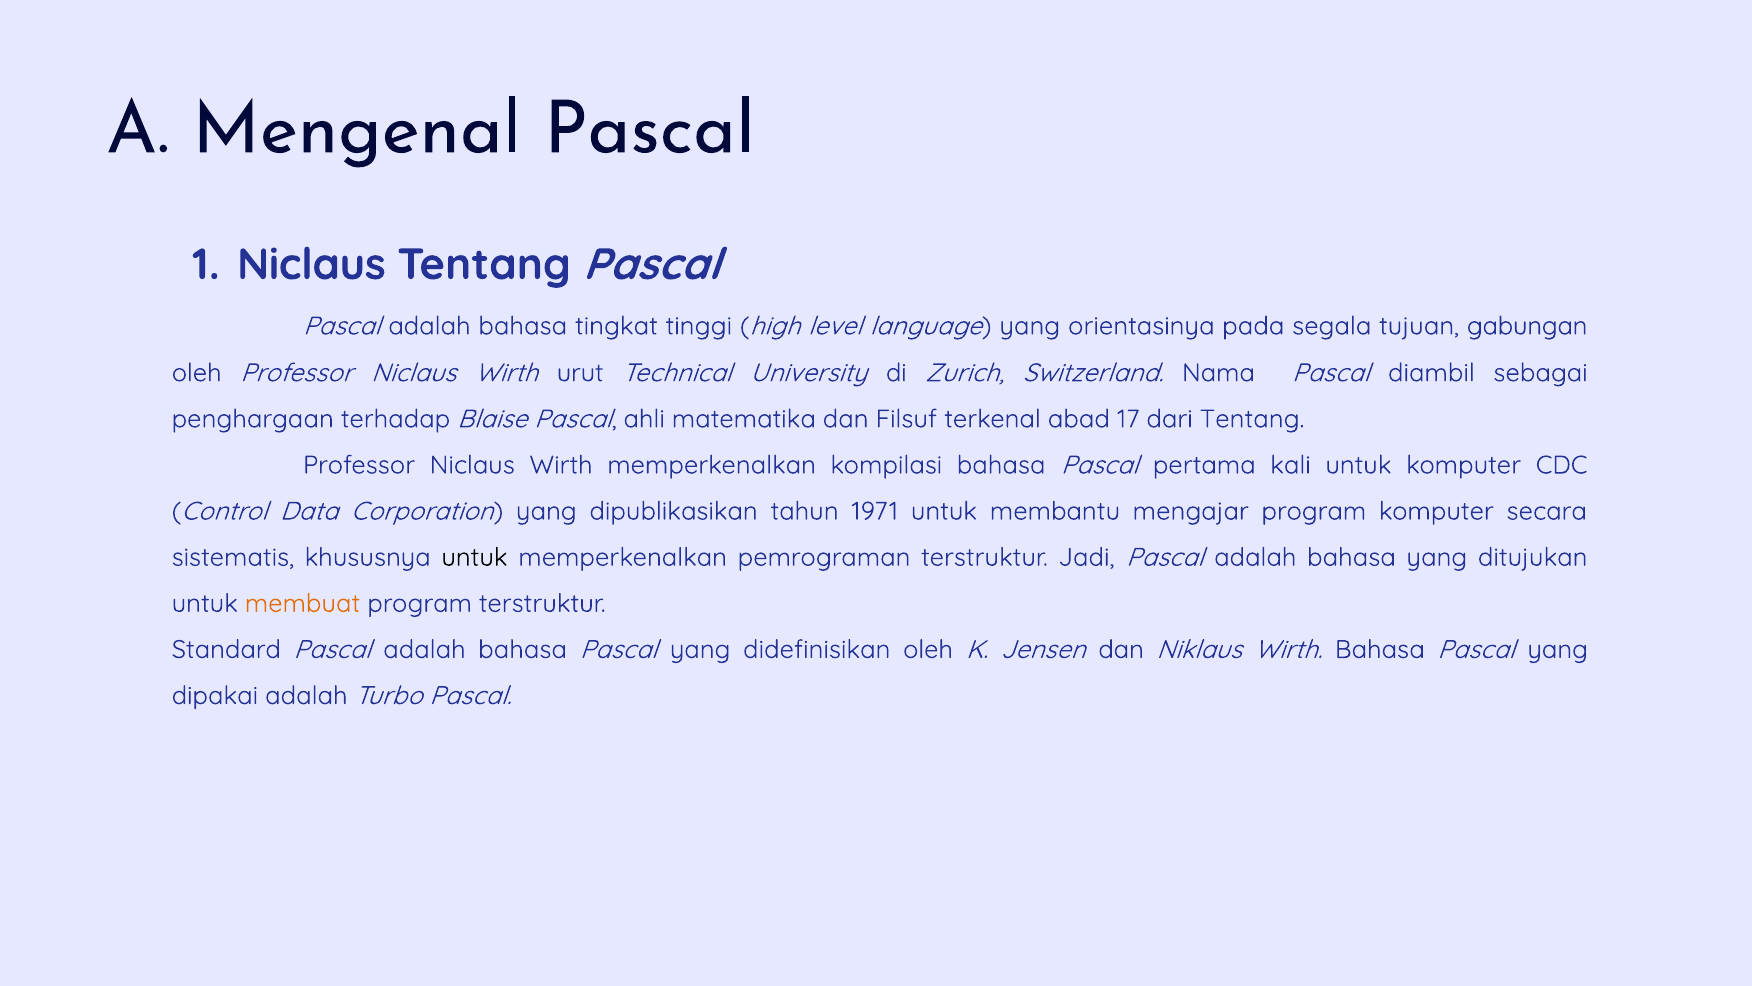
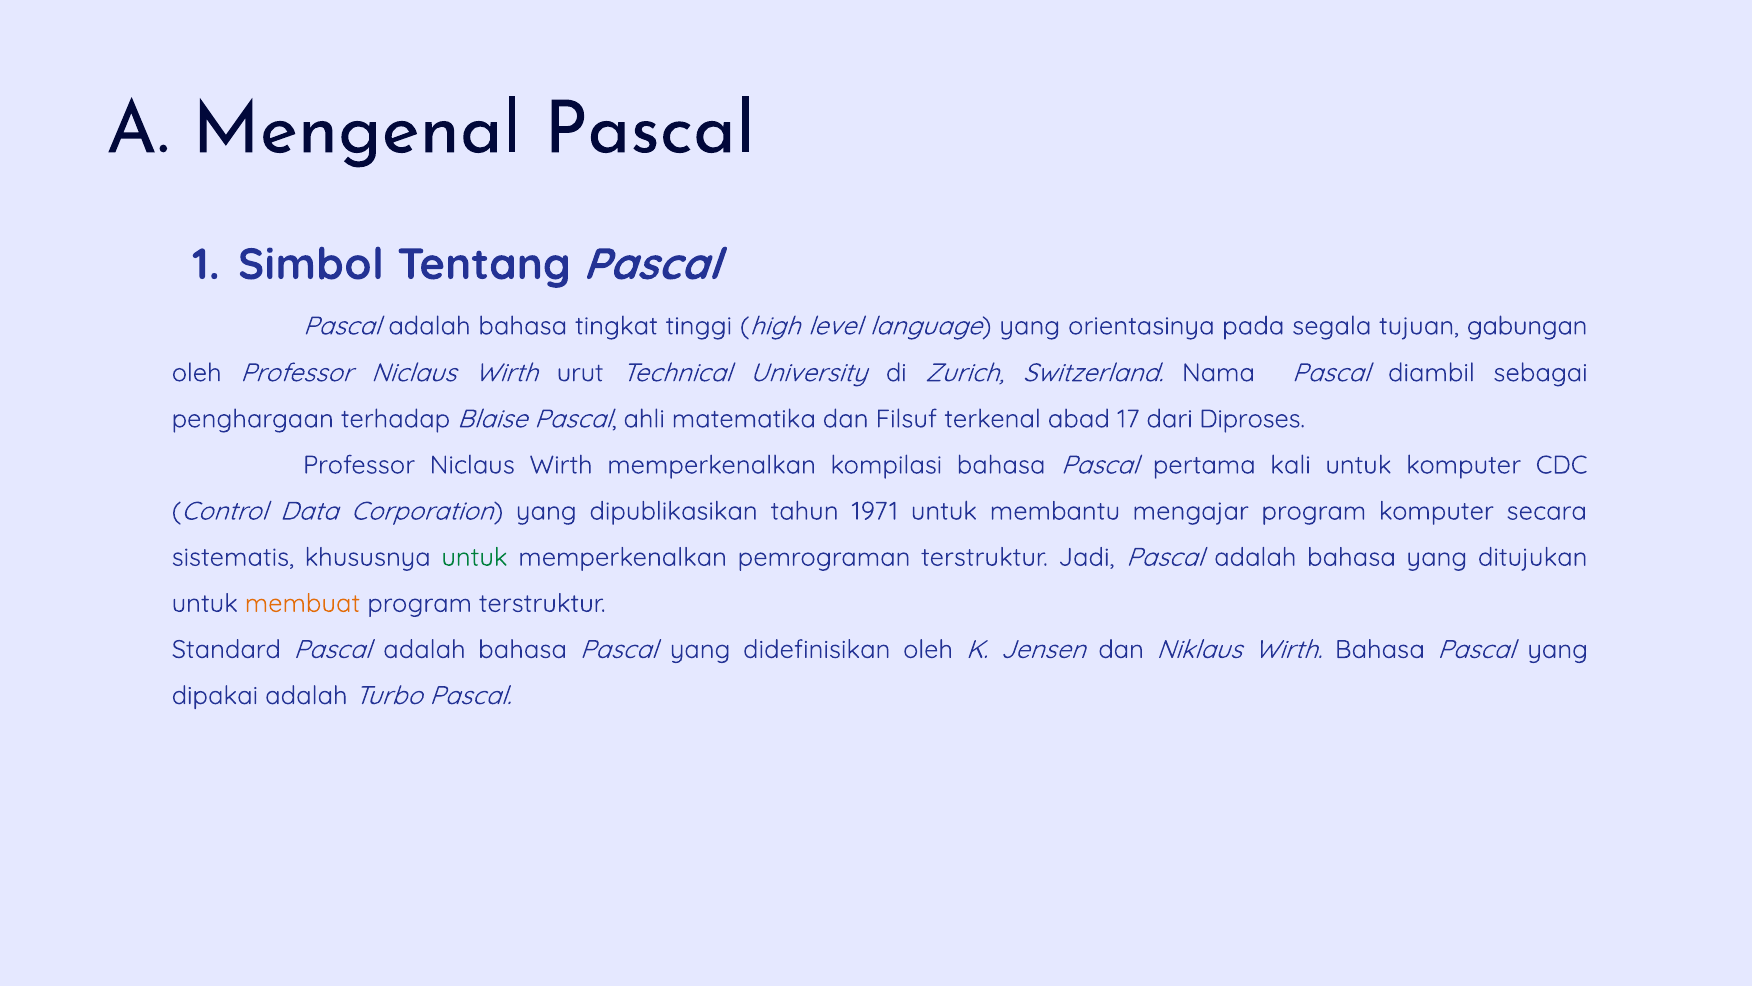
Niclaus at (311, 264): Niclaus -> Simbol
dari Tentang: Tentang -> Diproses
untuk at (474, 557) colour: black -> green
